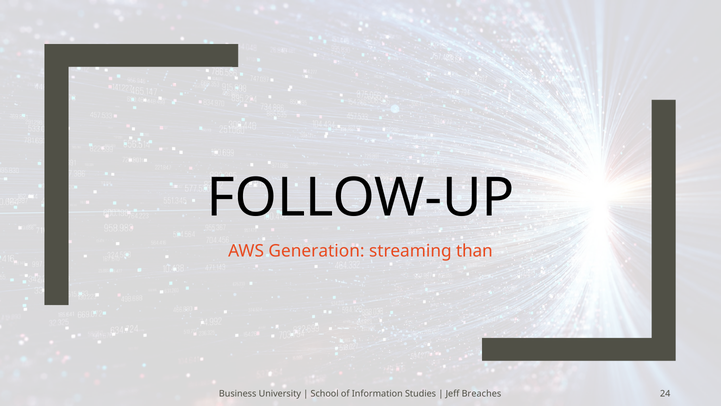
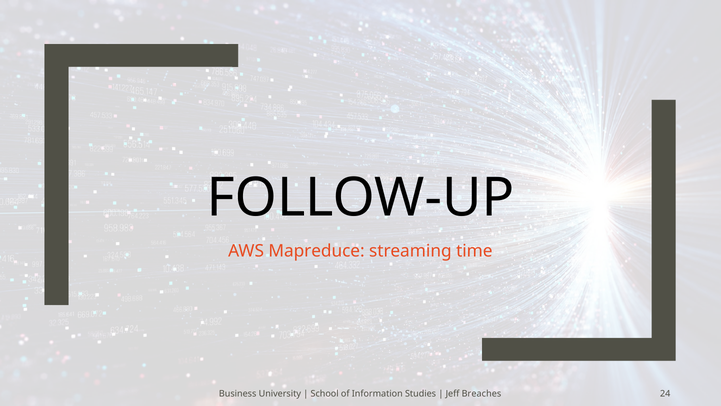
Generation: Generation -> Mapreduce
than: than -> time
